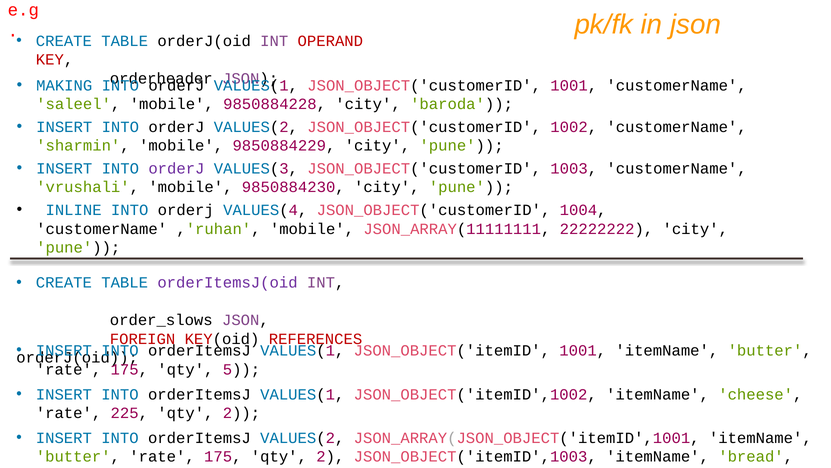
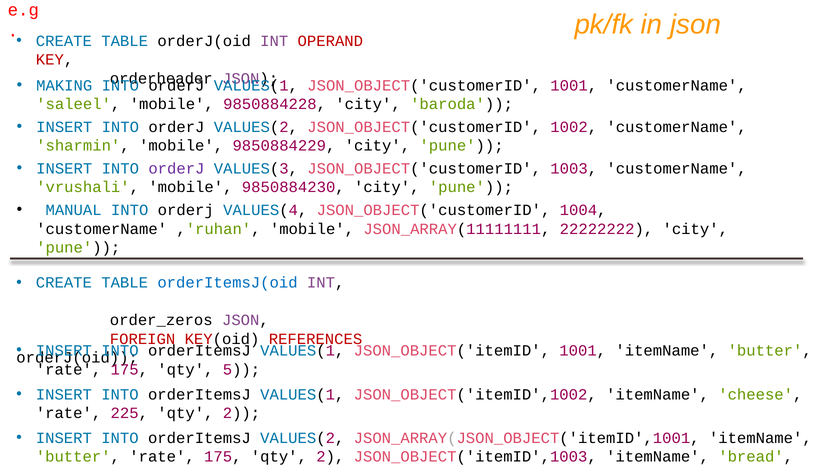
INLINE: INLINE -> MANUAL
orderItemsJ(oid colour: purple -> blue
order_slows: order_slows -> order_zeros
